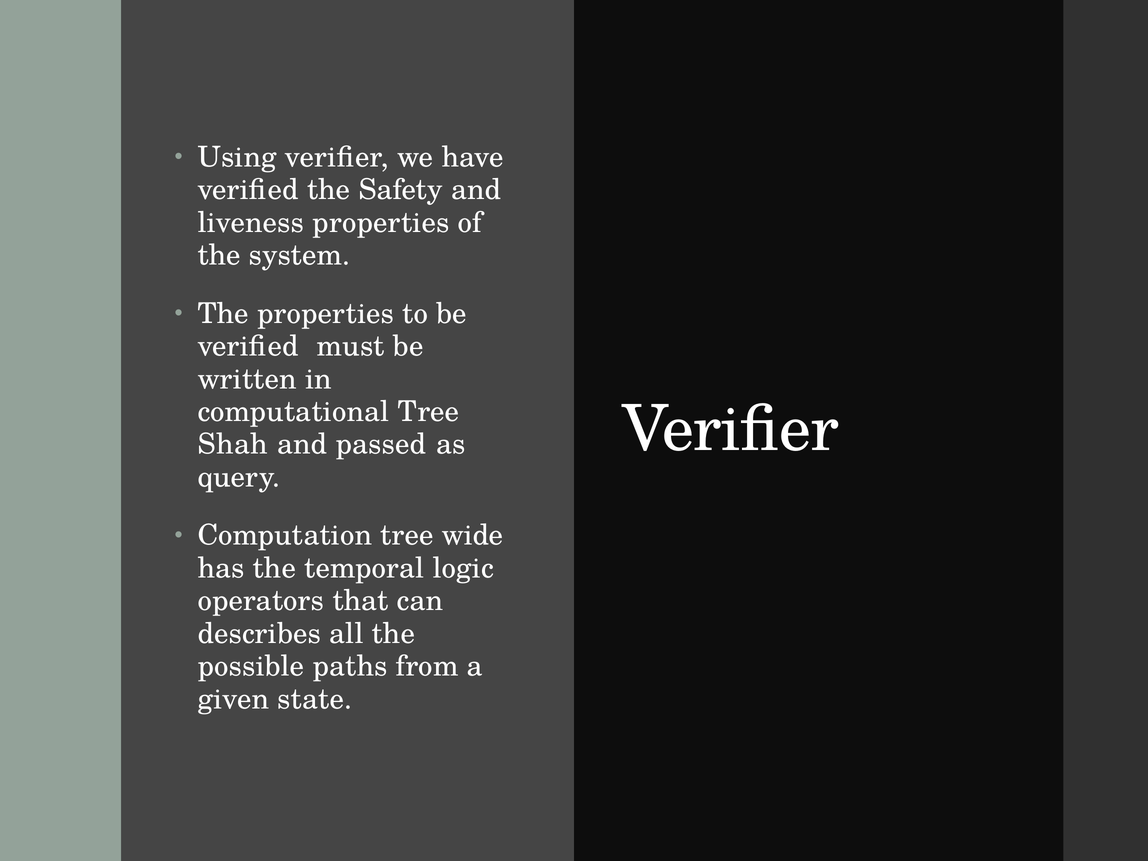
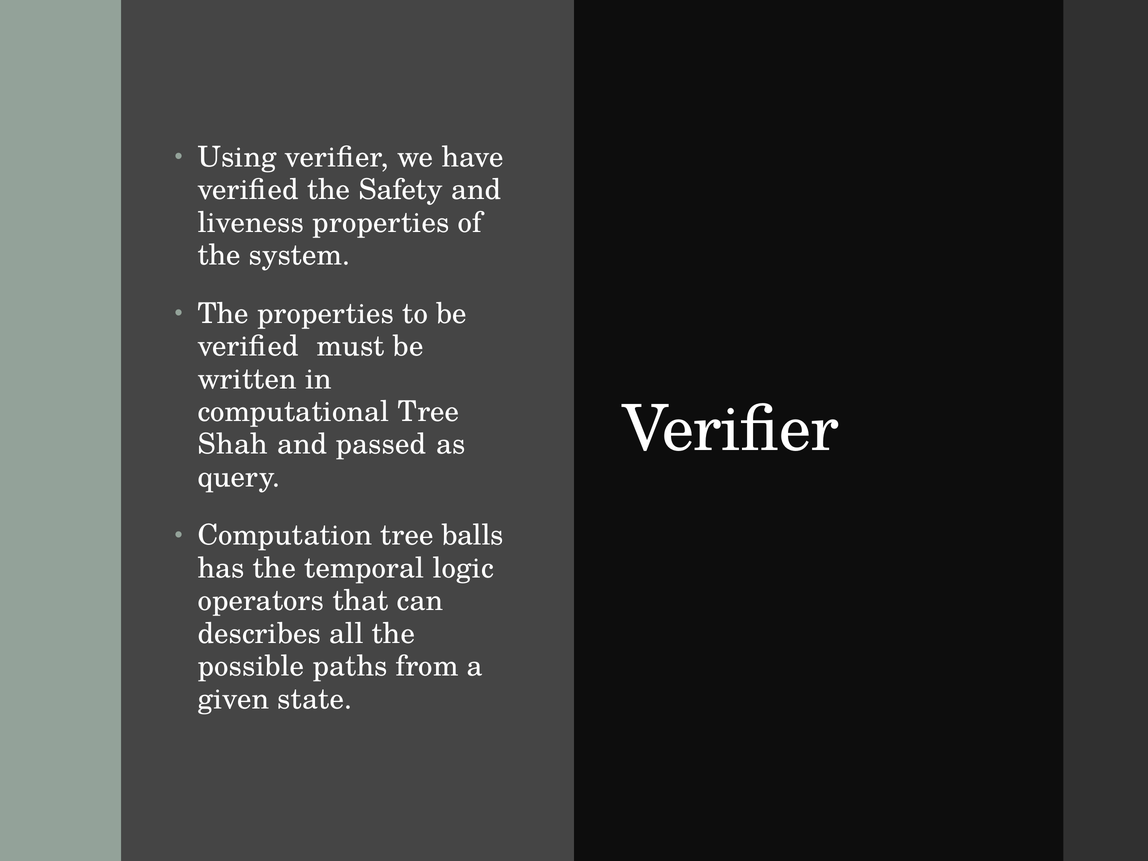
wide: wide -> balls
